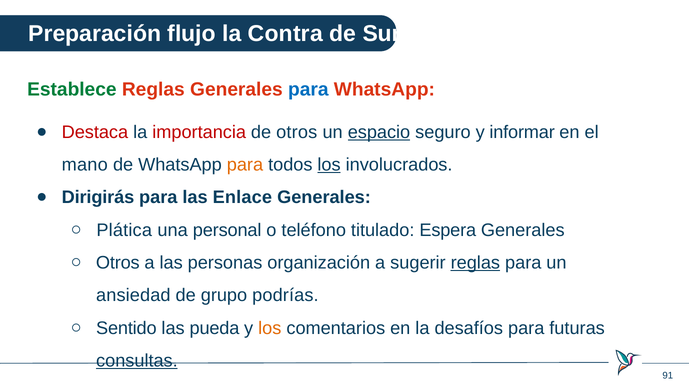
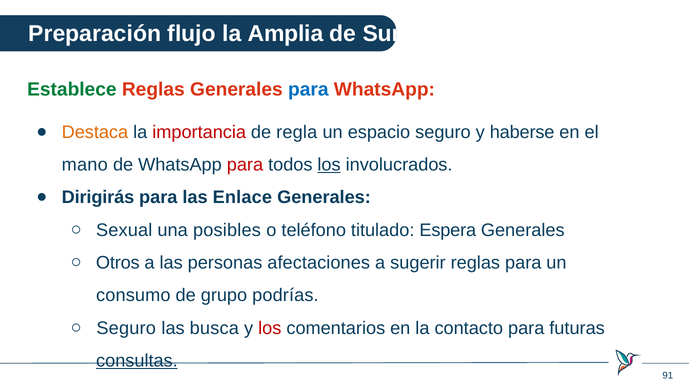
Contra: Contra -> Amplia
Destaca colour: red -> orange
de otros: otros -> regla
espacio underline: present -> none
informar: informar -> haberse
para at (245, 165) colour: orange -> red
Plática: Plática -> Sexual
personal: personal -> posibles
organización: organización -> afectaciones
reglas at (475, 263) underline: present -> none
ansiedad: ansiedad -> consumo
Sentido at (126, 329): Sentido -> Seguro
pueda: pueda -> busca
los at (270, 329) colour: orange -> red
desafíos: desafíos -> contacto
